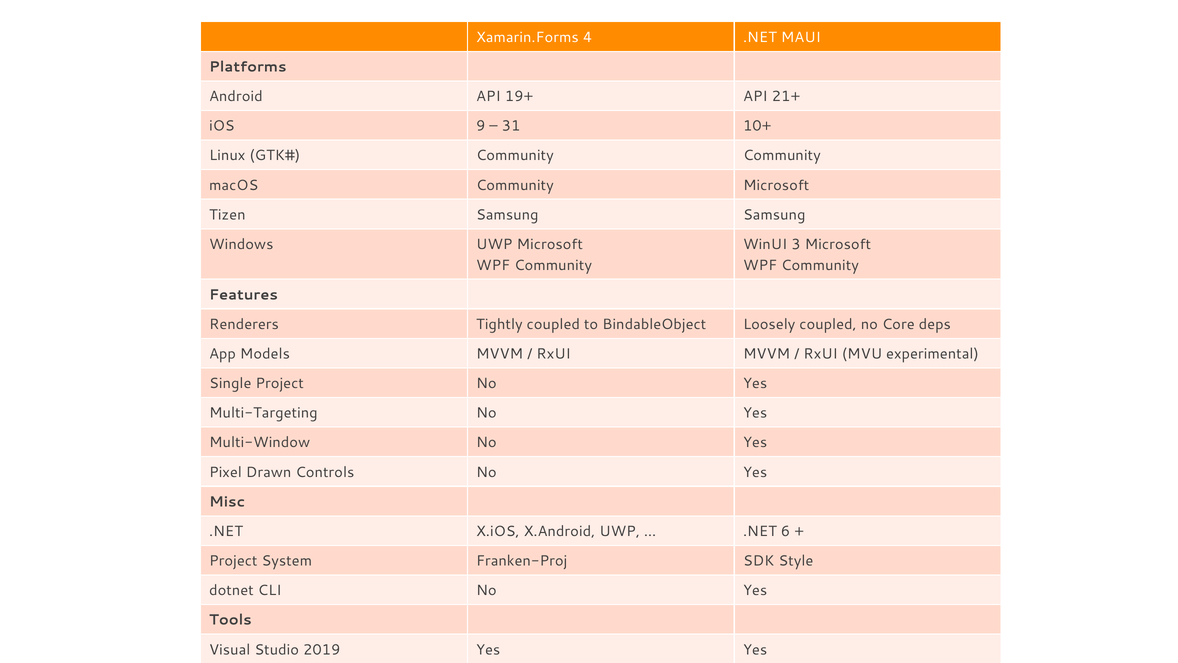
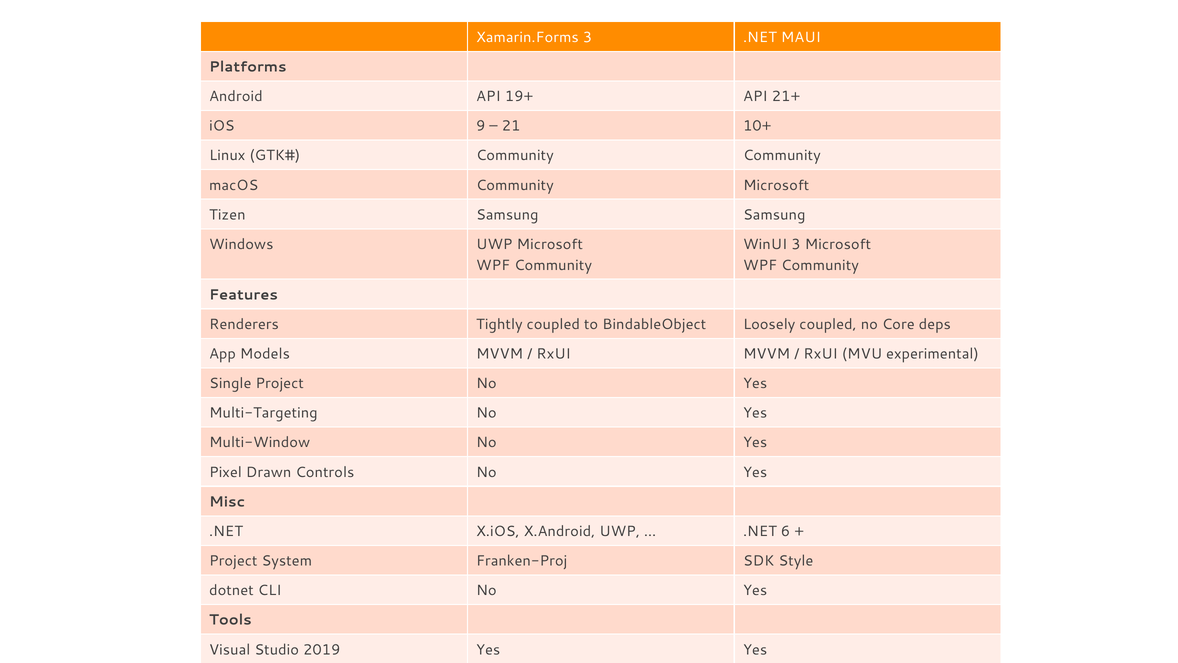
Xamarin.Forms 4: 4 -> 3
31: 31 -> 21
